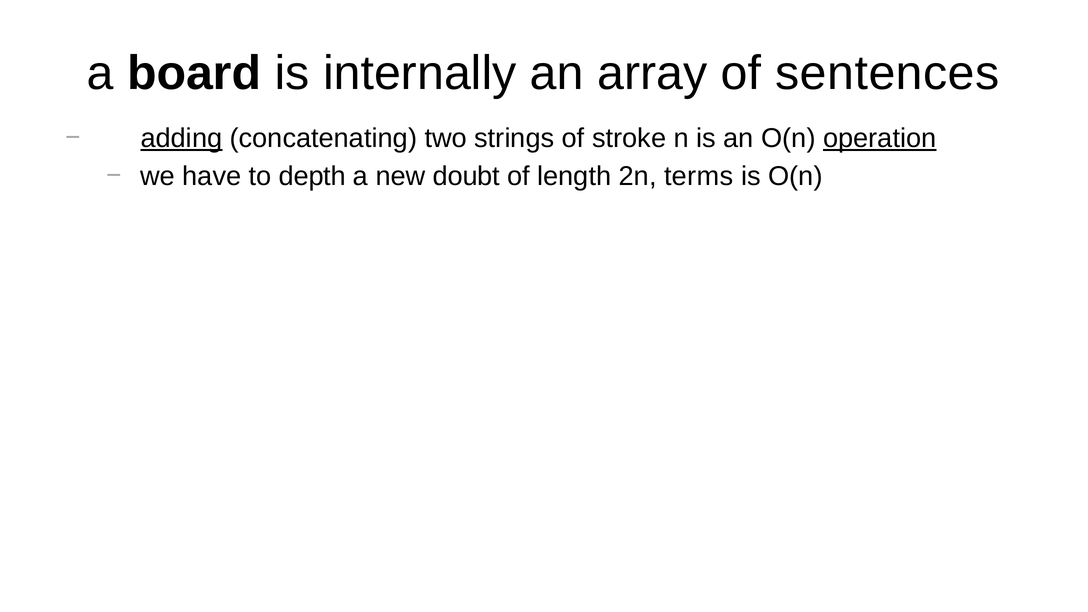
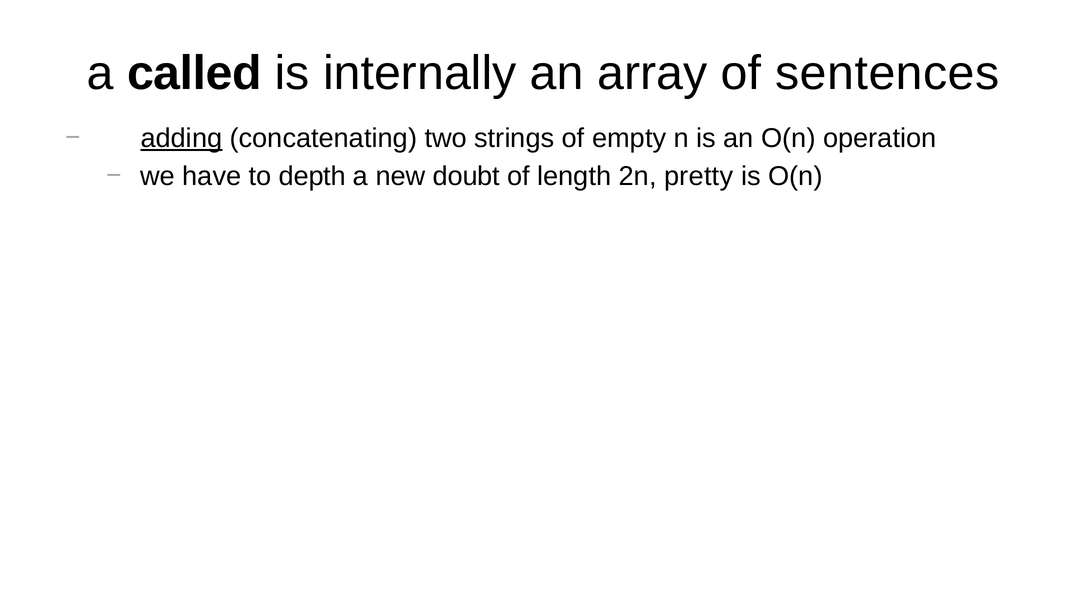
board: board -> called
stroke: stroke -> empty
operation underline: present -> none
terms: terms -> pretty
